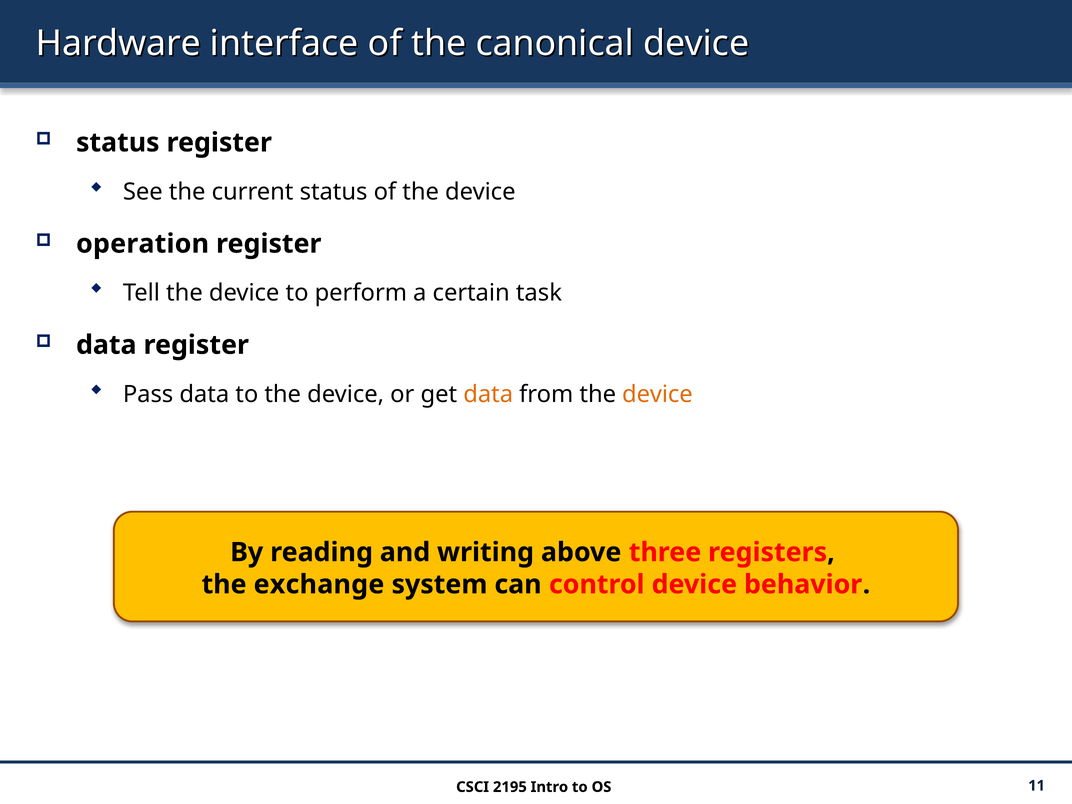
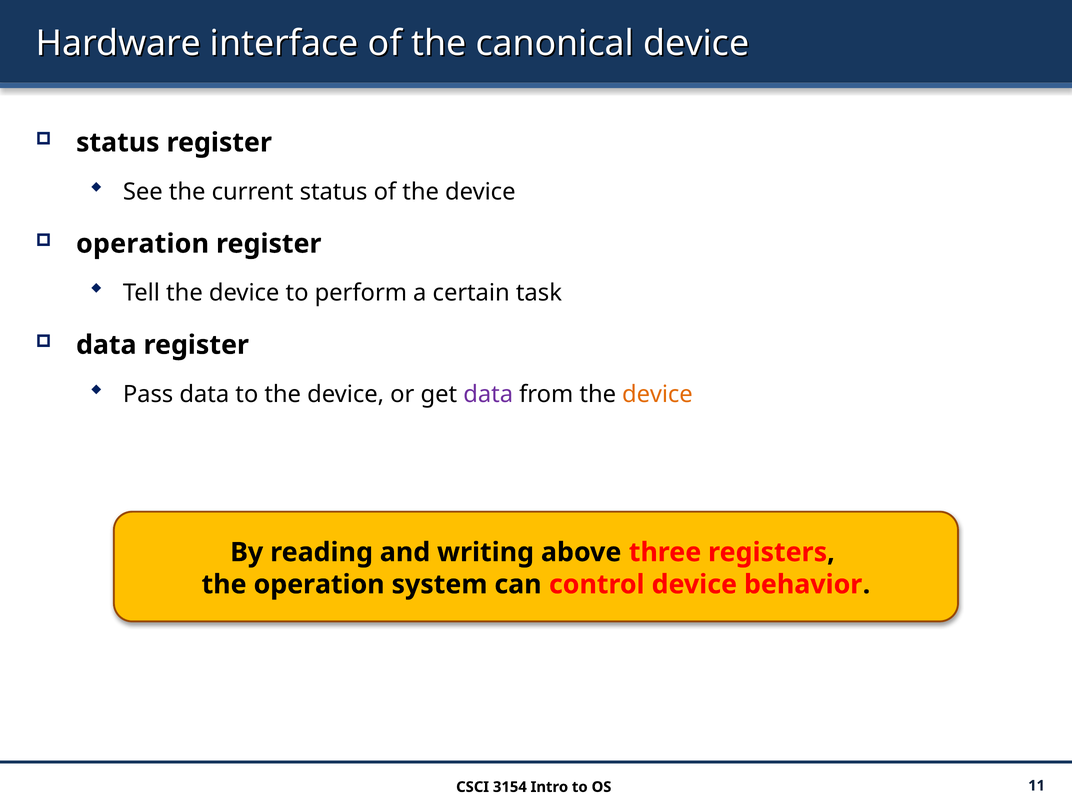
data at (488, 394) colour: orange -> purple
the exchange: exchange -> operation
2195: 2195 -> 3154
